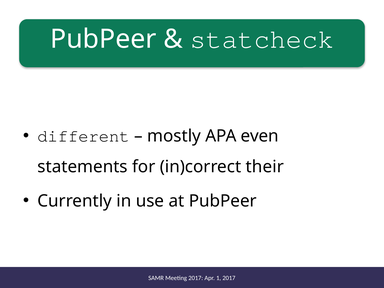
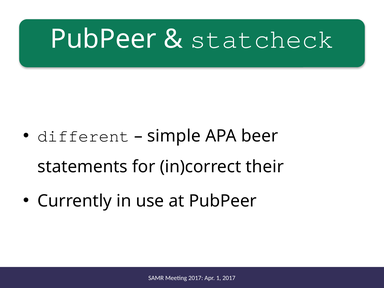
mostly: mostly -> simple
even: even -> beer
